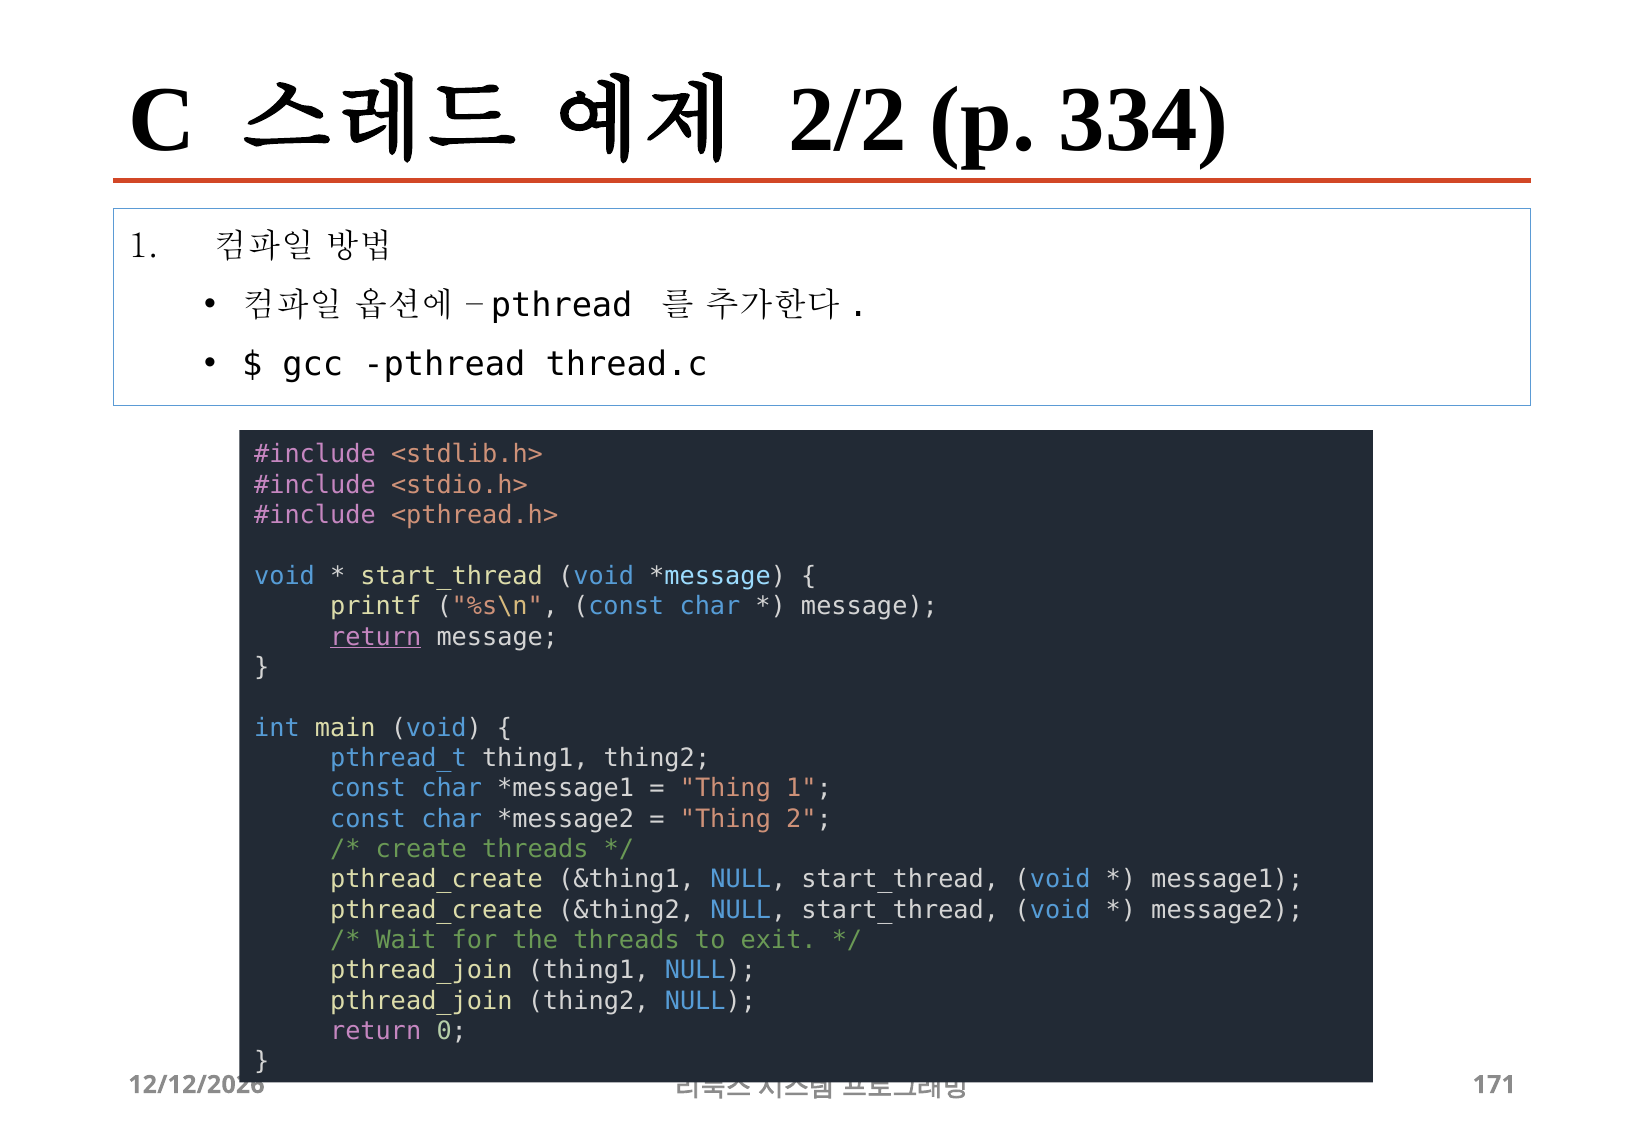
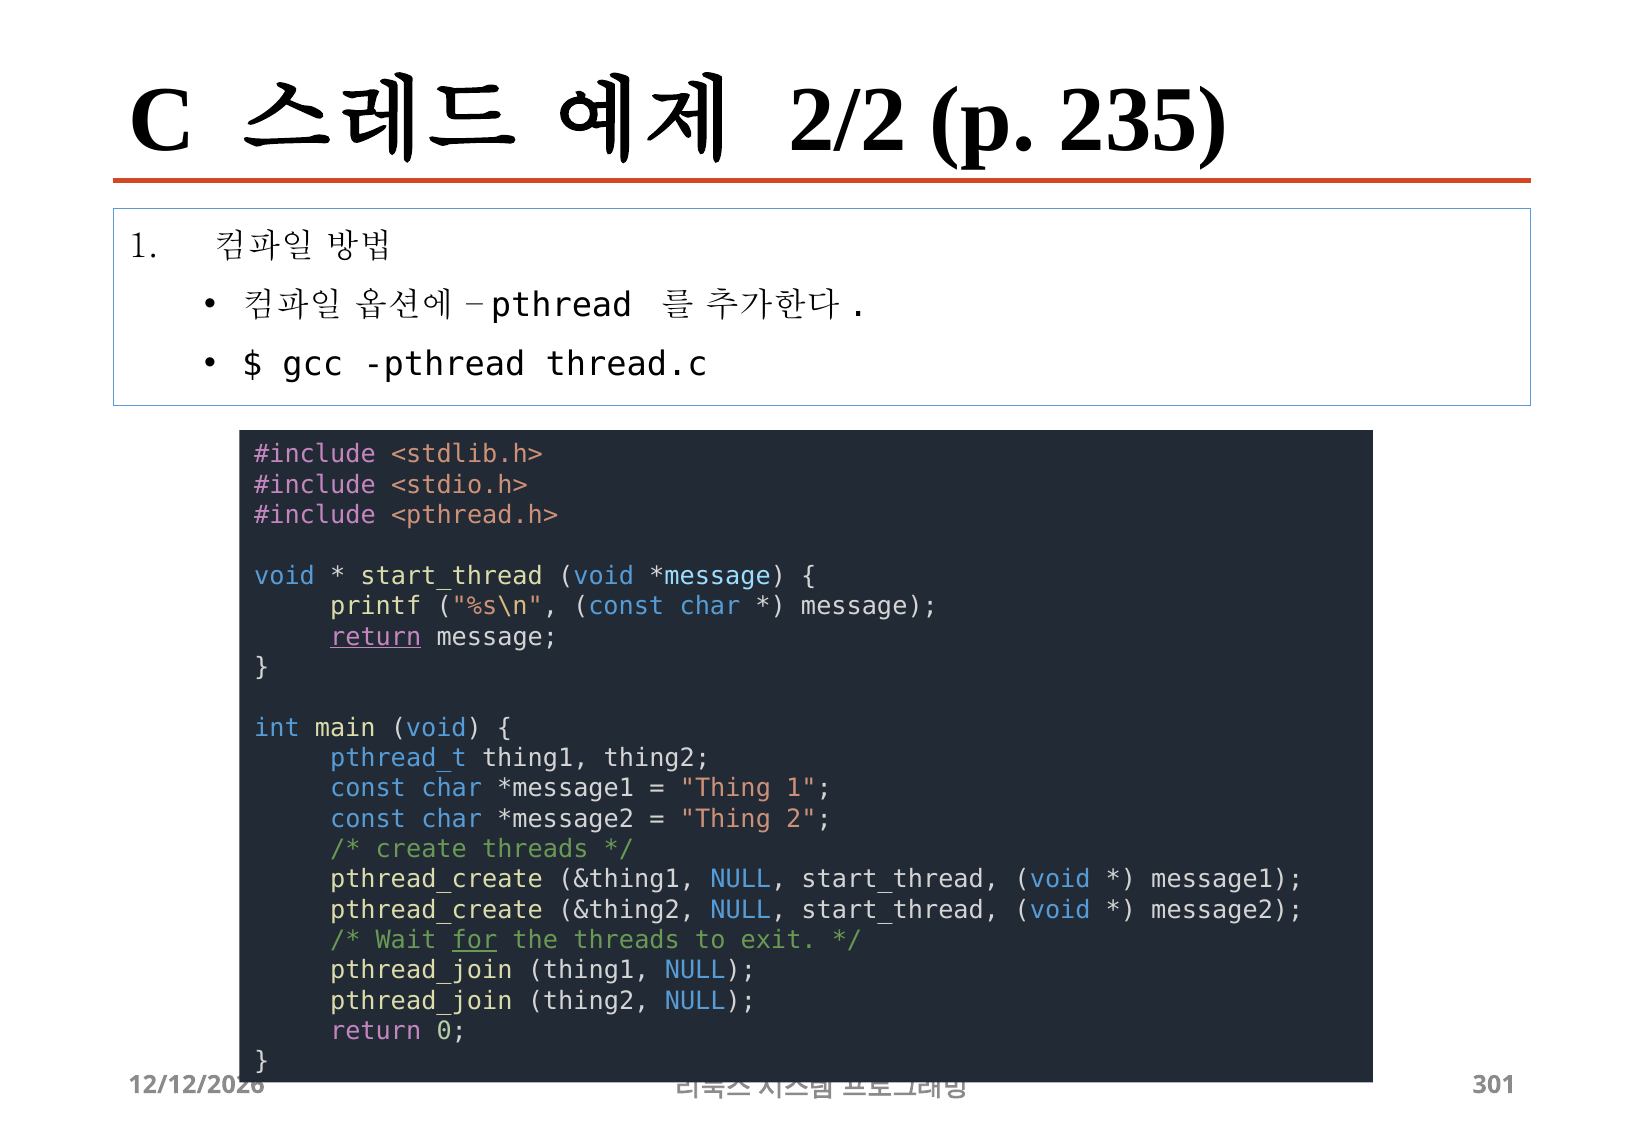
334: 334 -> 235
for underline: none -> present
171: 171 -> 301
